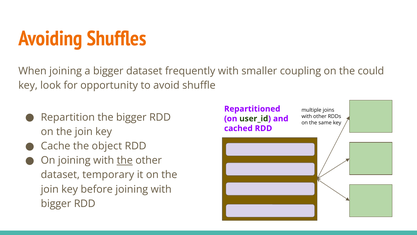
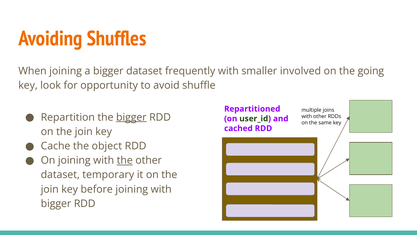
coupling: coupling -> involved
could: could -> going
bigger at (131, 117) underline: none -> present
